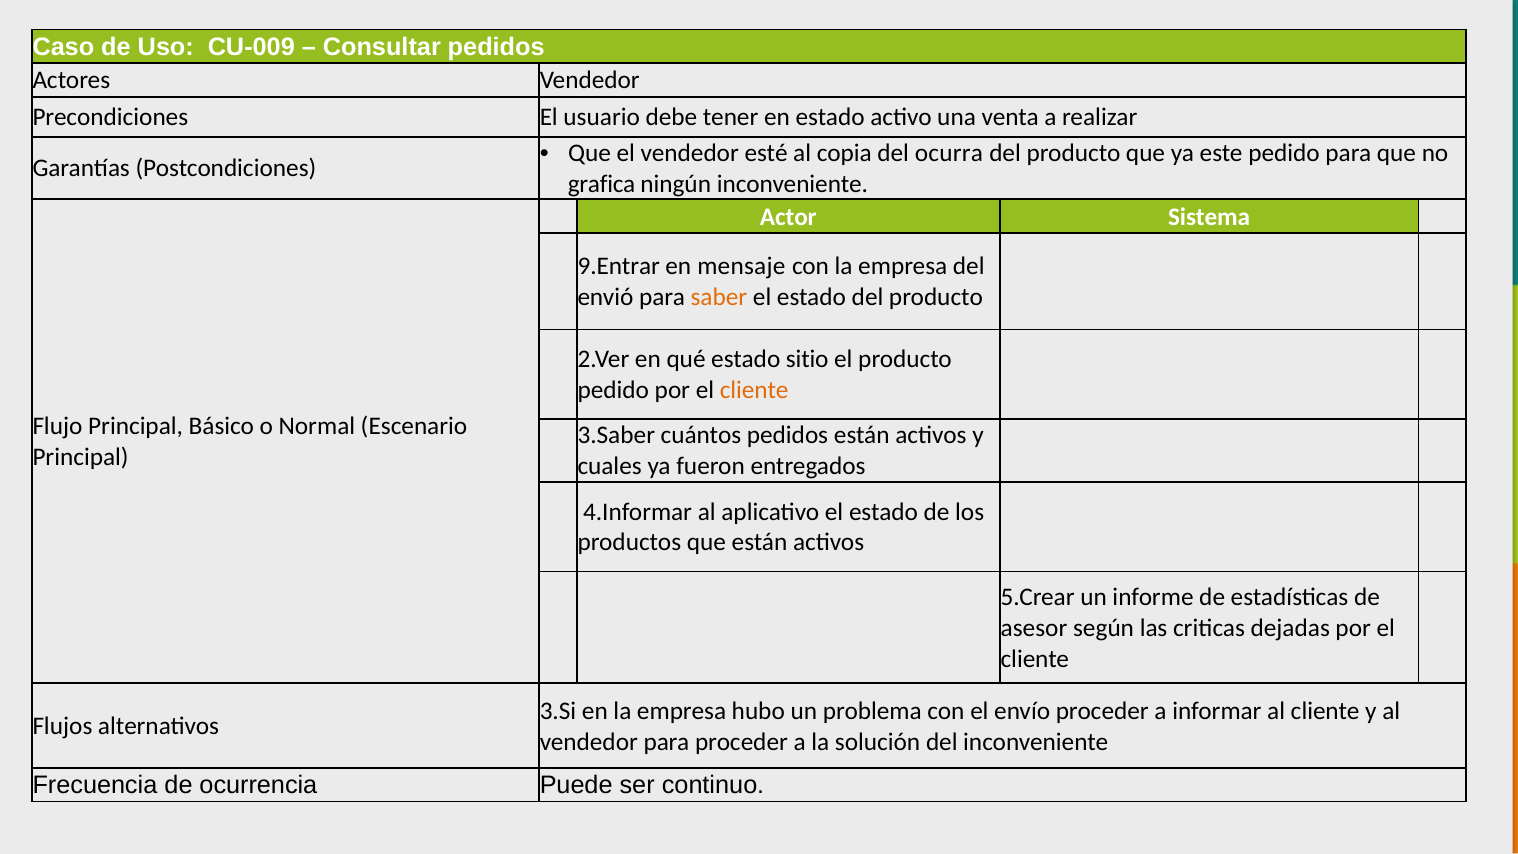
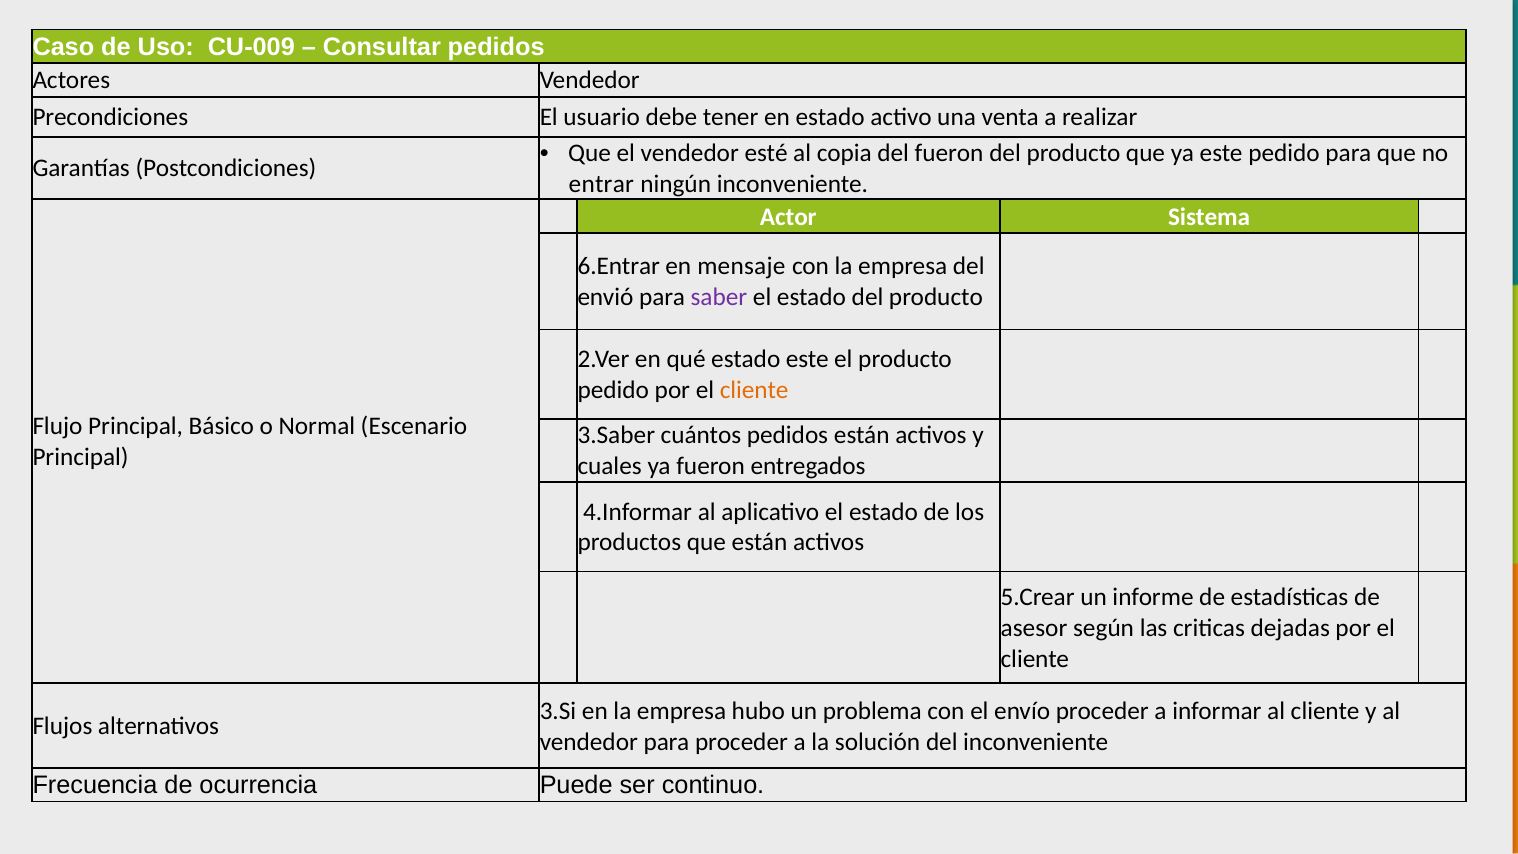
del ocurra: ocurra -> fueron
grafica: grafica -> entrar
9.Entrar: 9.Entrar -> 6.Entrar
saber colour: orange -> purple
estado sitio: sitio -> este
